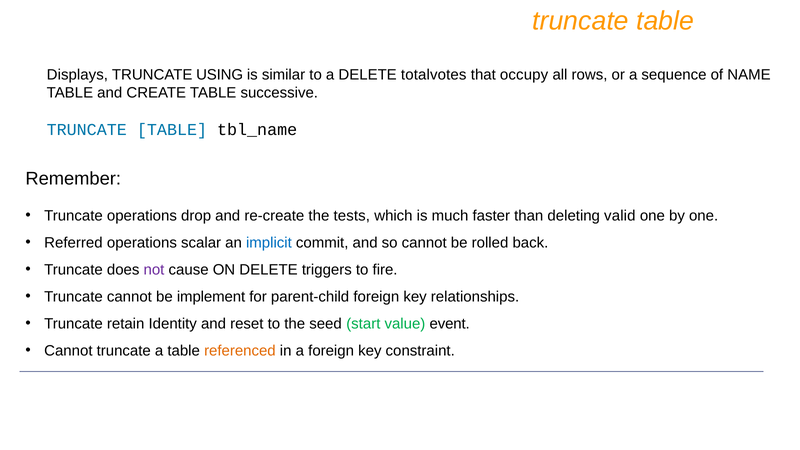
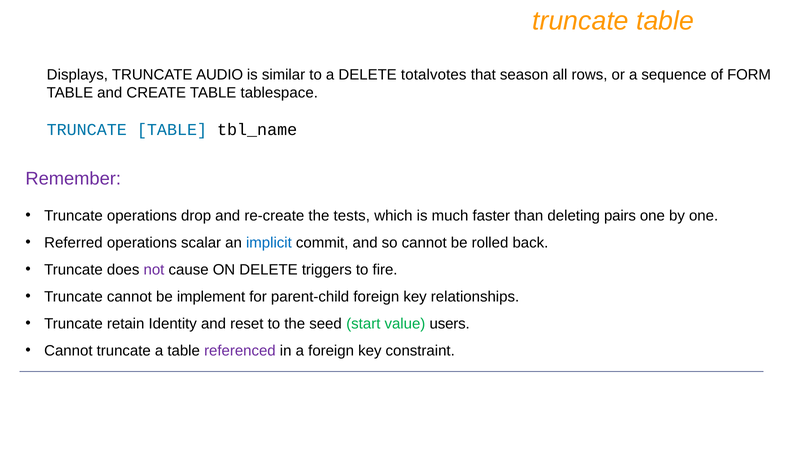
USING: USING -> AUDIO
occupy: occupy -> season
NAME: NAME -> FORM
successive: successive -> tablespace
Remember colour: black -> purple
valid: valid -> pairs
event: event -> users
referenced colour: orange -> purple
